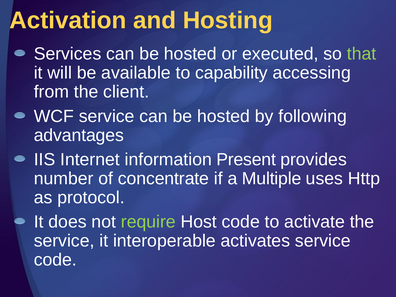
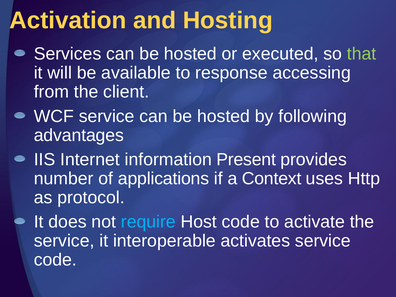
capability: capability -> response
concentrate: concentrate -> applications
Multiple: Multiple -> Context
require colour: light green -> light blue
